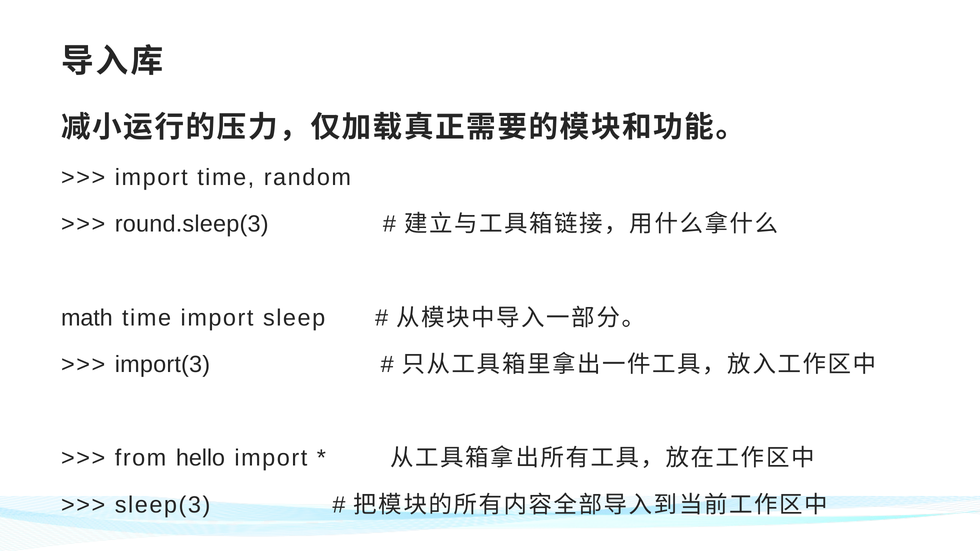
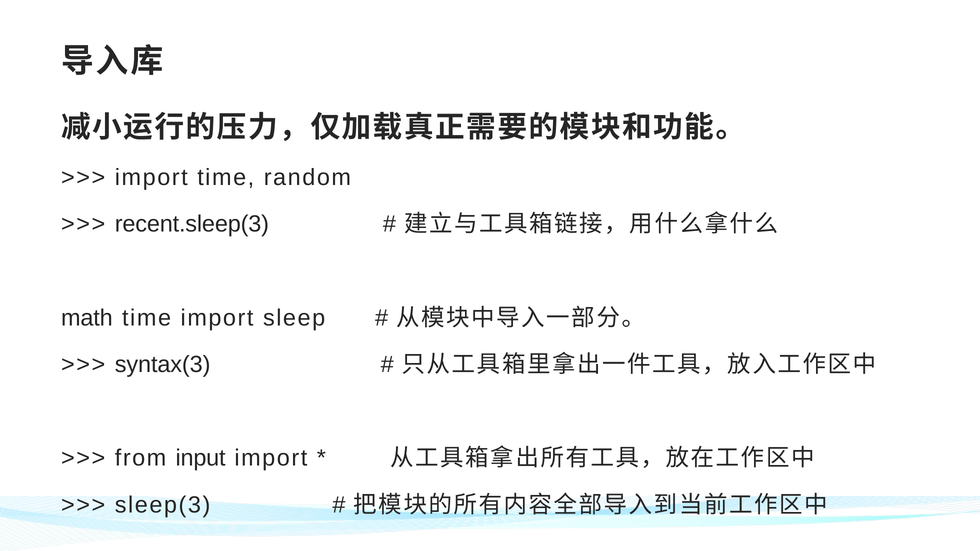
round.sleep(3: round.sleep(3 -> recent.sleep(3
import(3: import(3 -> syntax(3
hello: hello -> input
